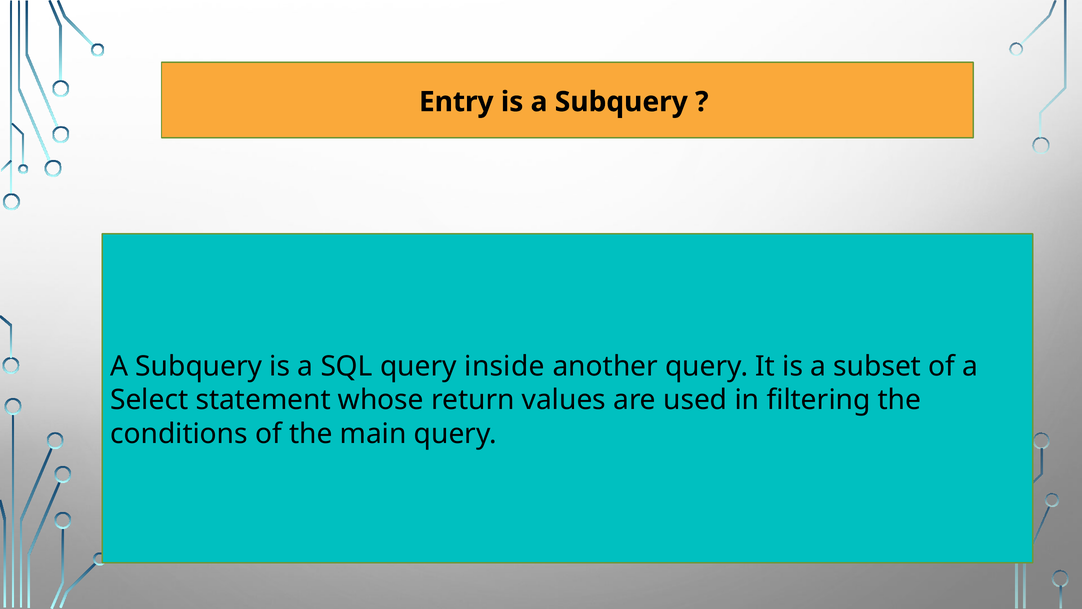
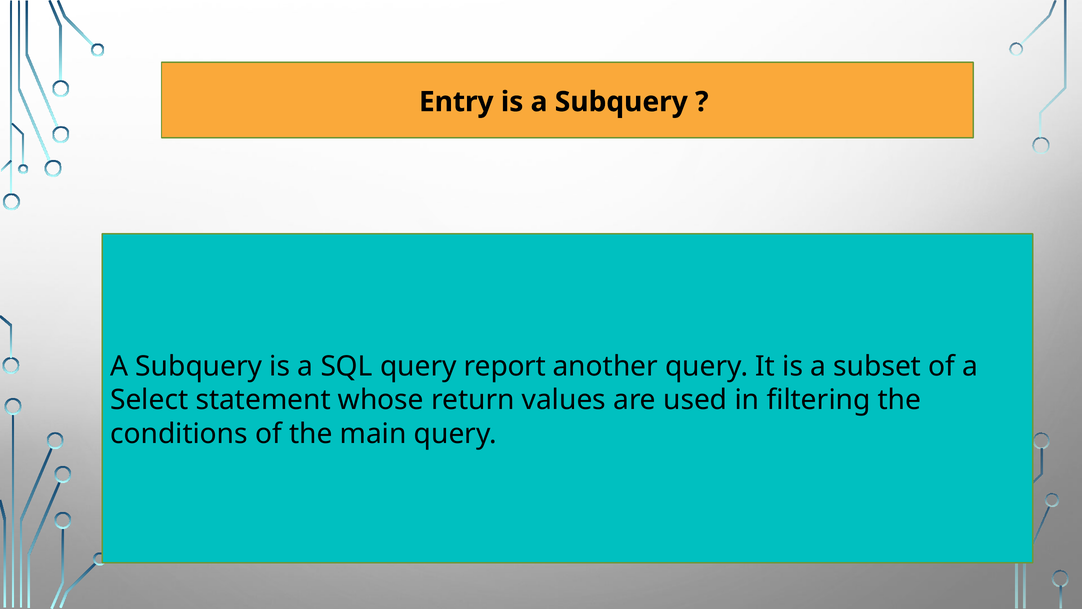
inside: inside -> report
